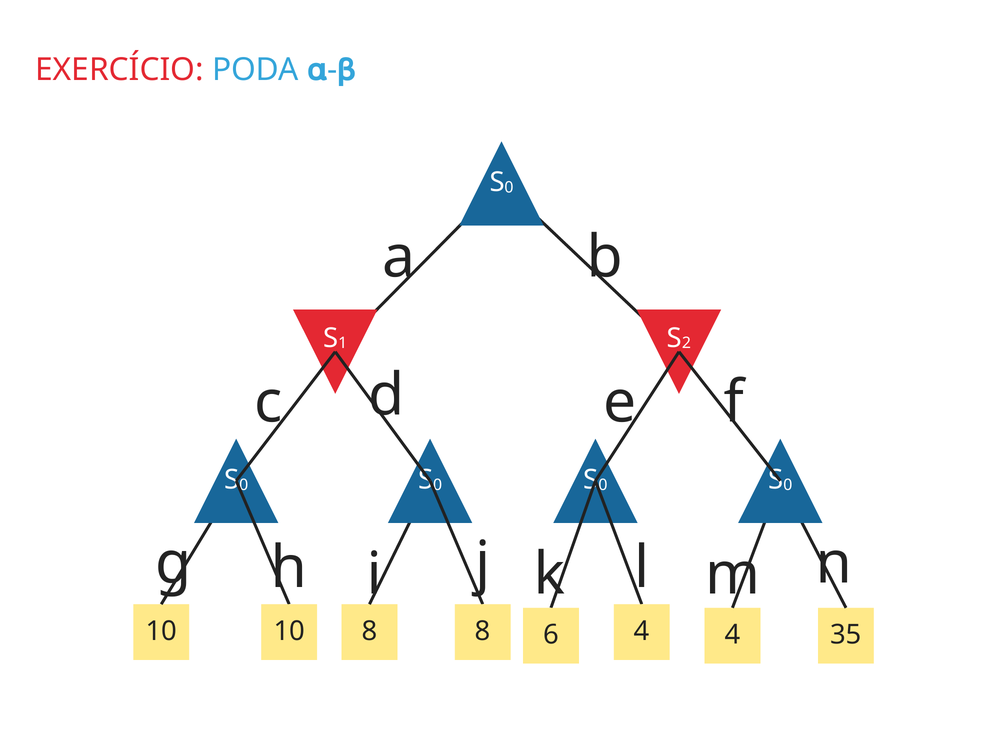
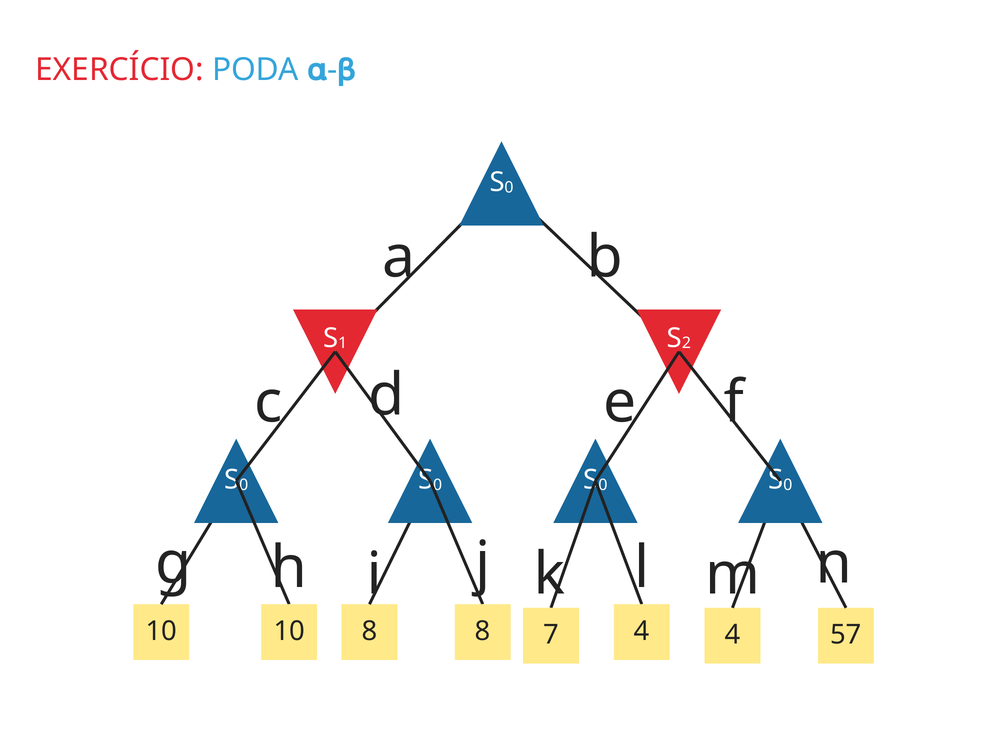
6: 6 -> 7
35: 35 -> 57
